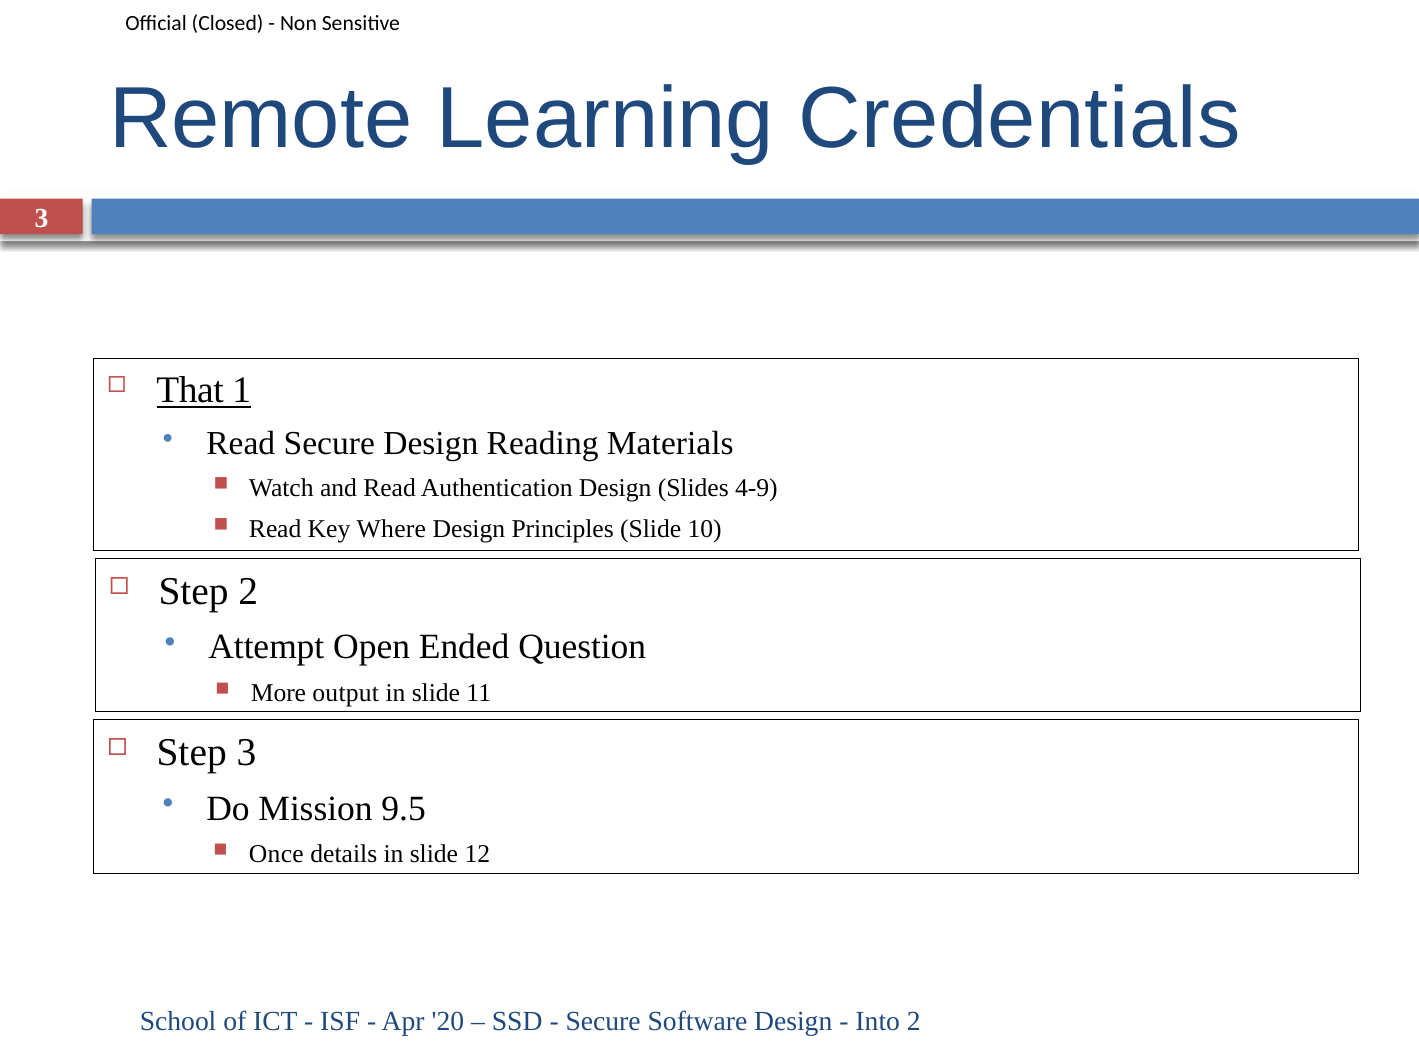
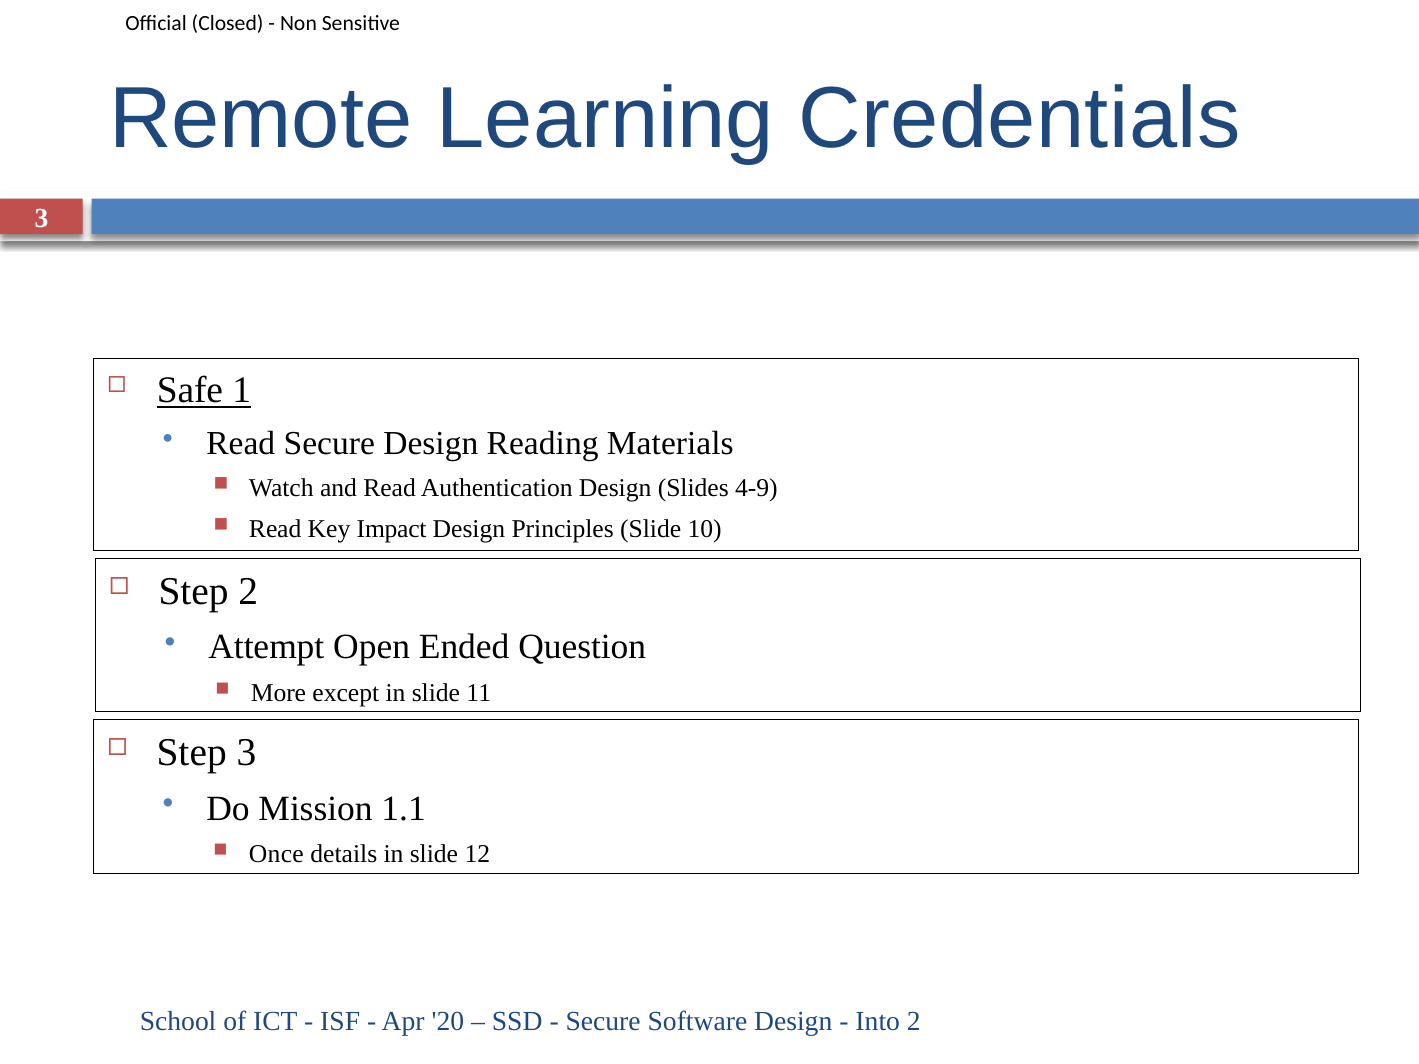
That: That -> Safe
Where: Where -> Impact
output: output -> except
9.5: 9.5 -> 1.1
